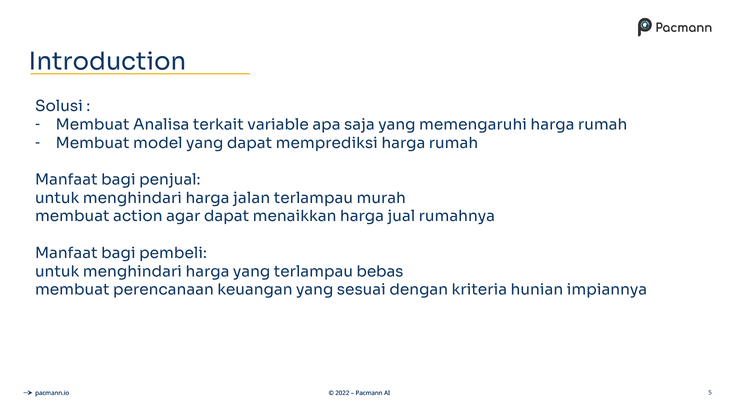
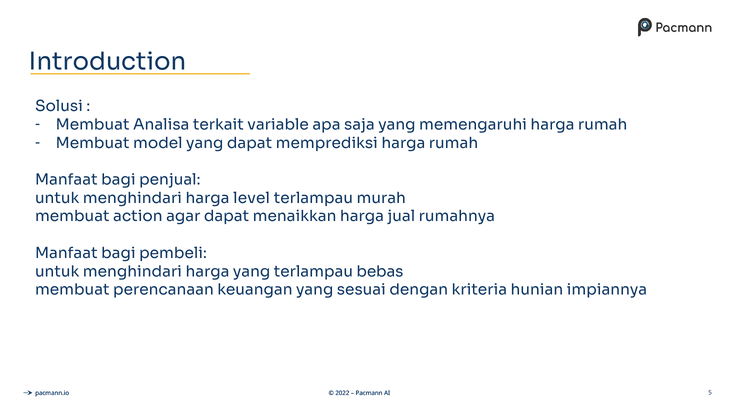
jalan: jalan -> level
